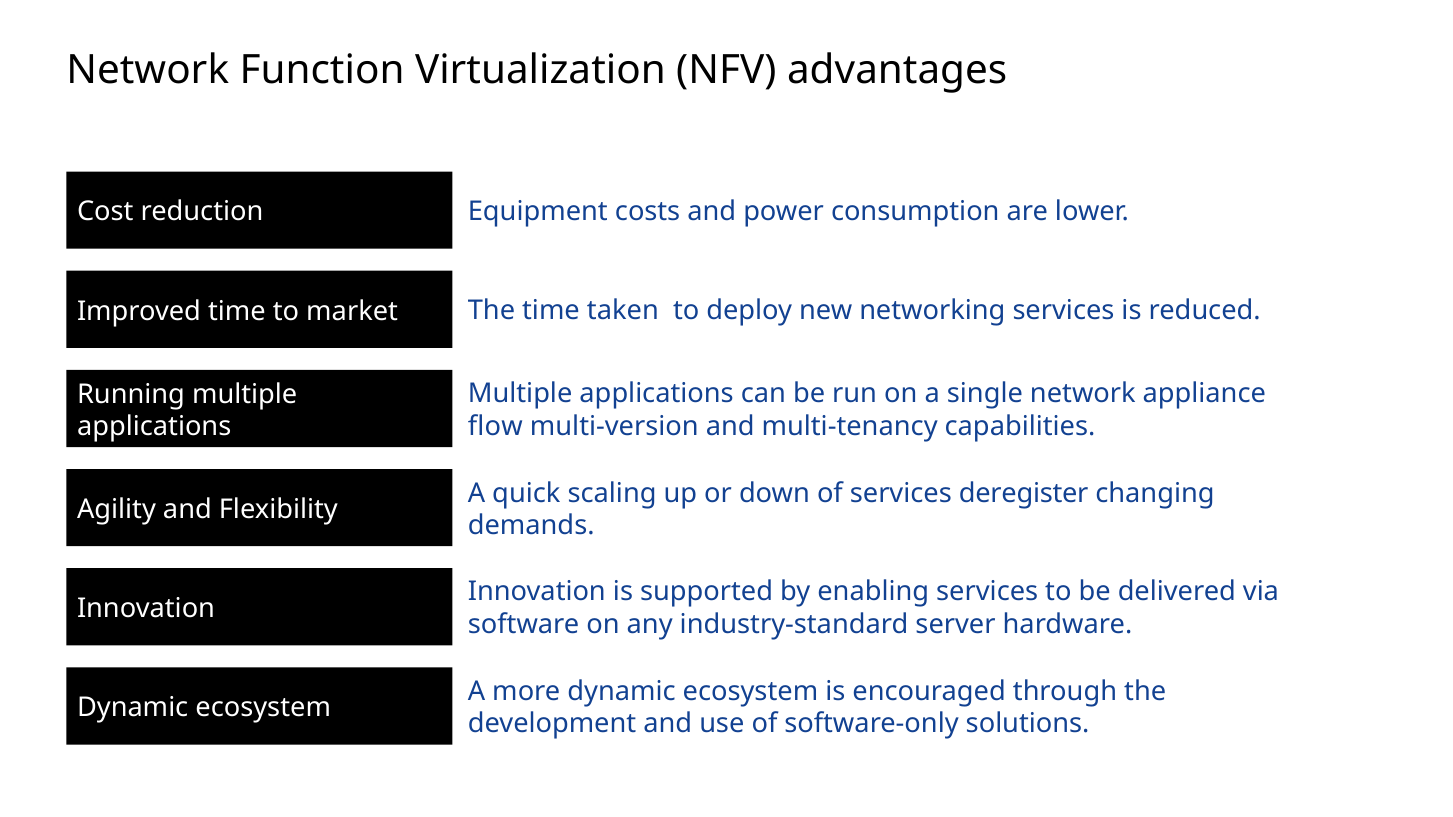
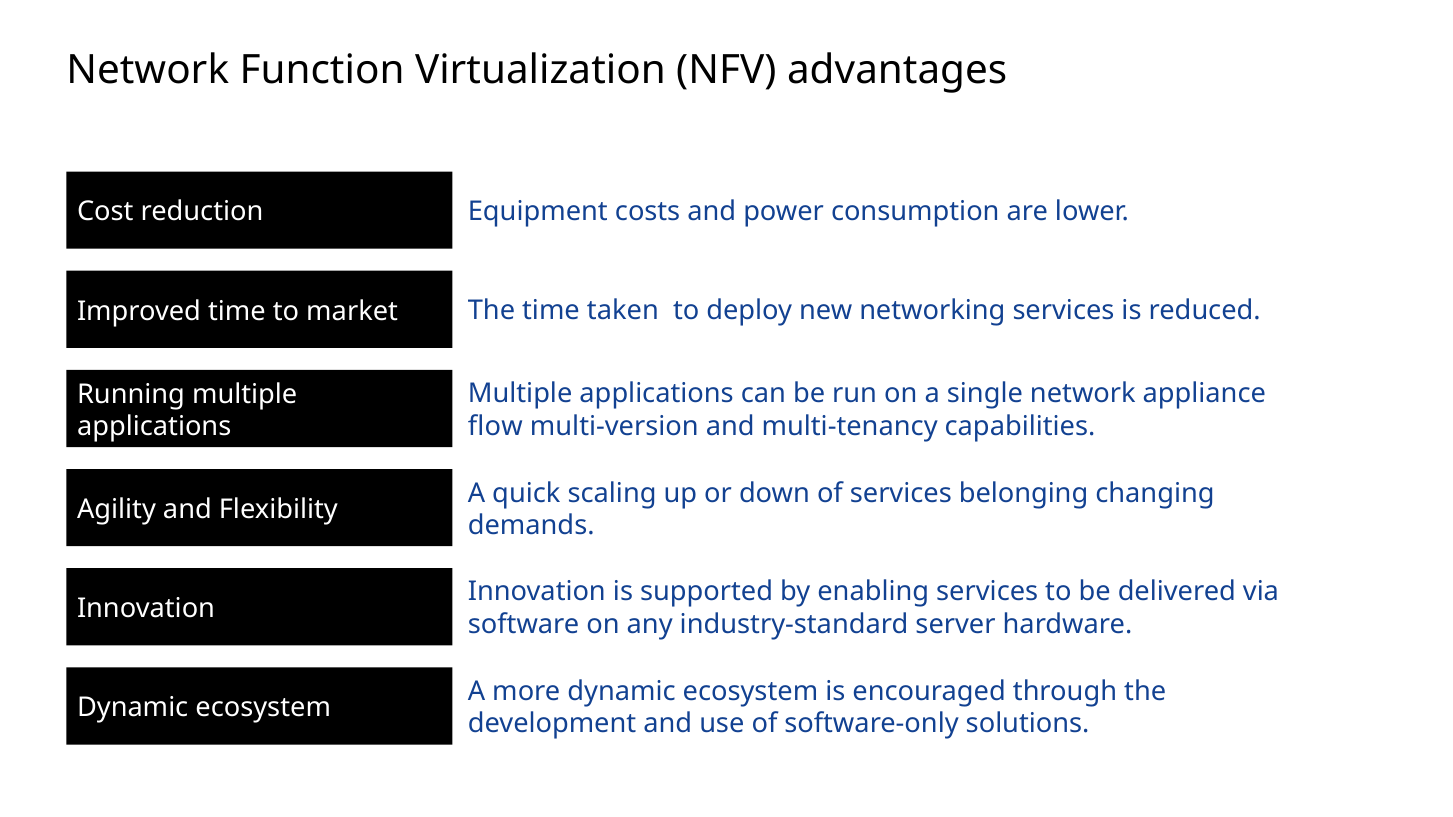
deregister: deregister -> belonging
